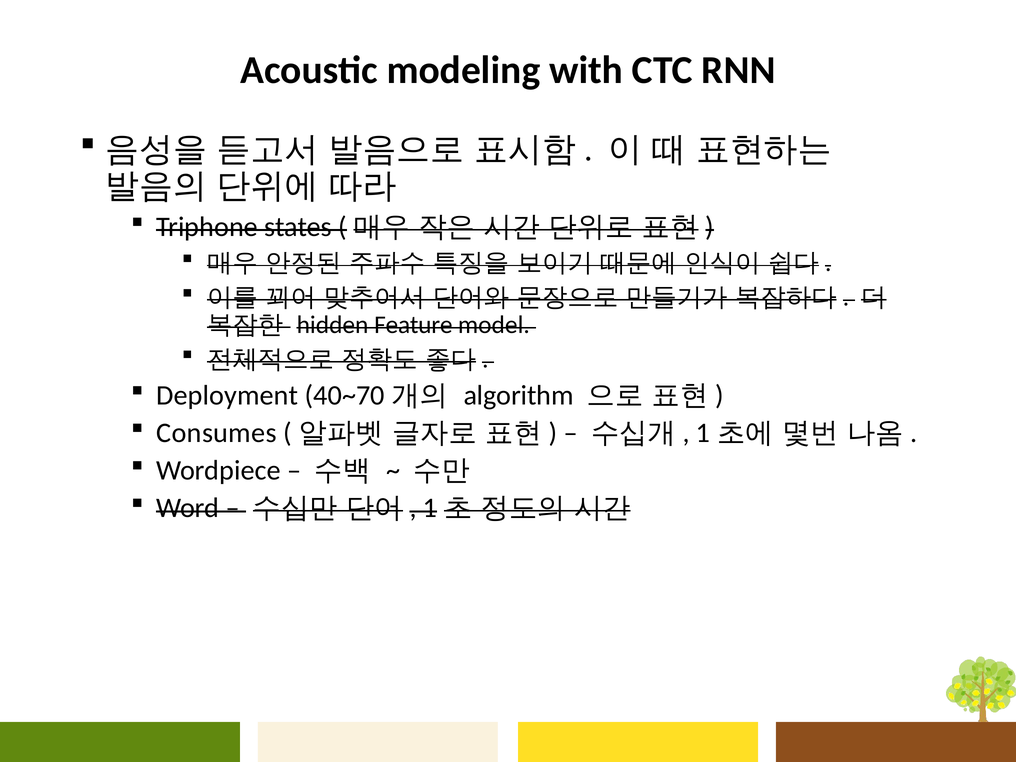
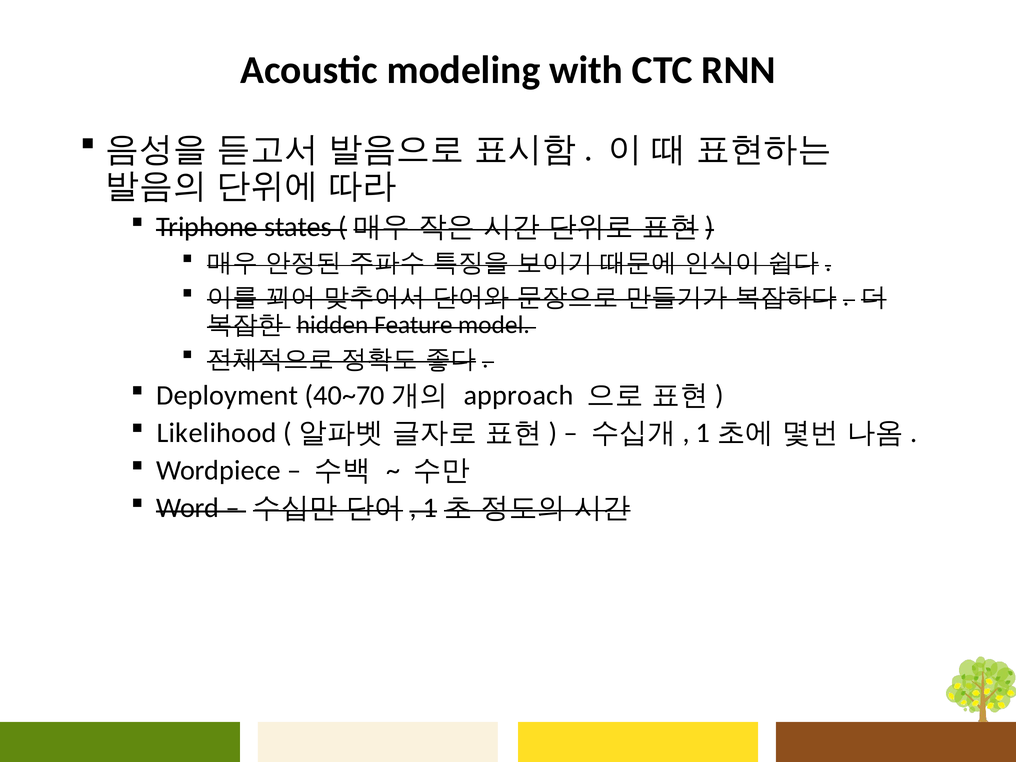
algorithm: algorithm -> approach
Consumes: Consumes -> Likelihood
